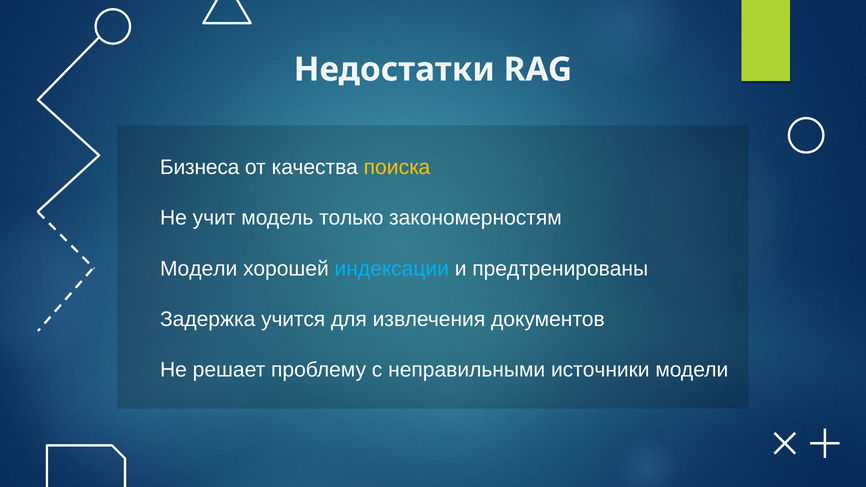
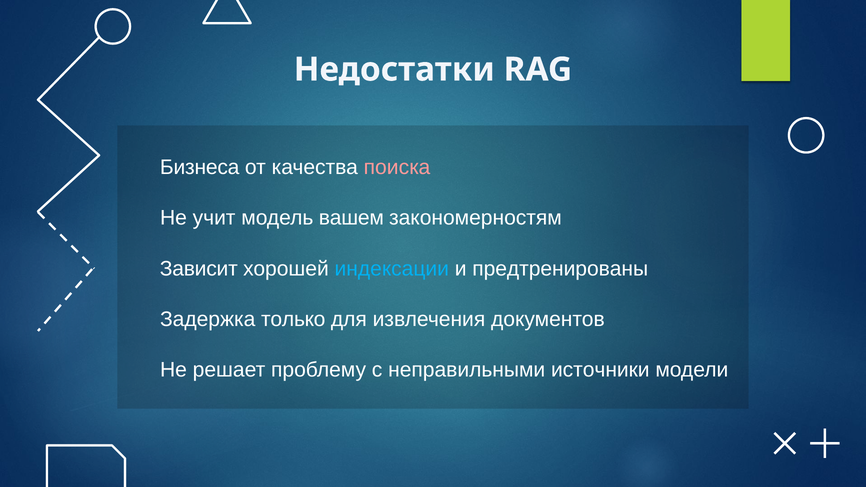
поиска colour: yellow -> pink
только: только -> вашем
Модели at (199, 269): Модели -> Зависит
учится: учится -> только
